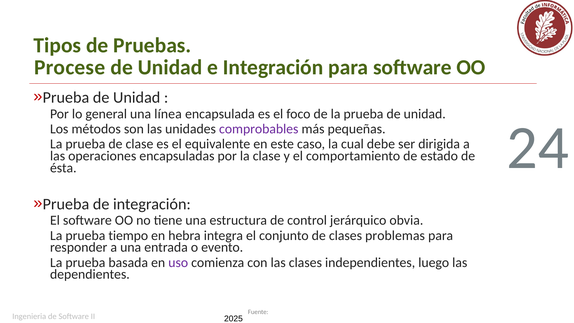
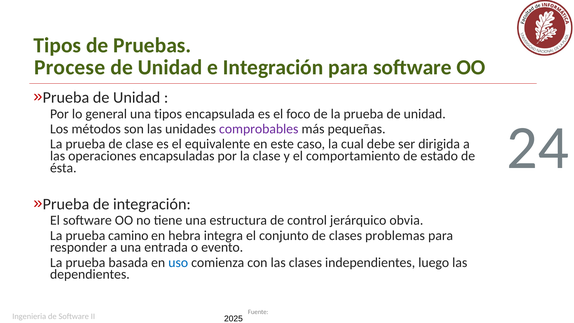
una línea: línea -> tipos
tiempo: tiempo -> camino
uso colour: purple -> blue
